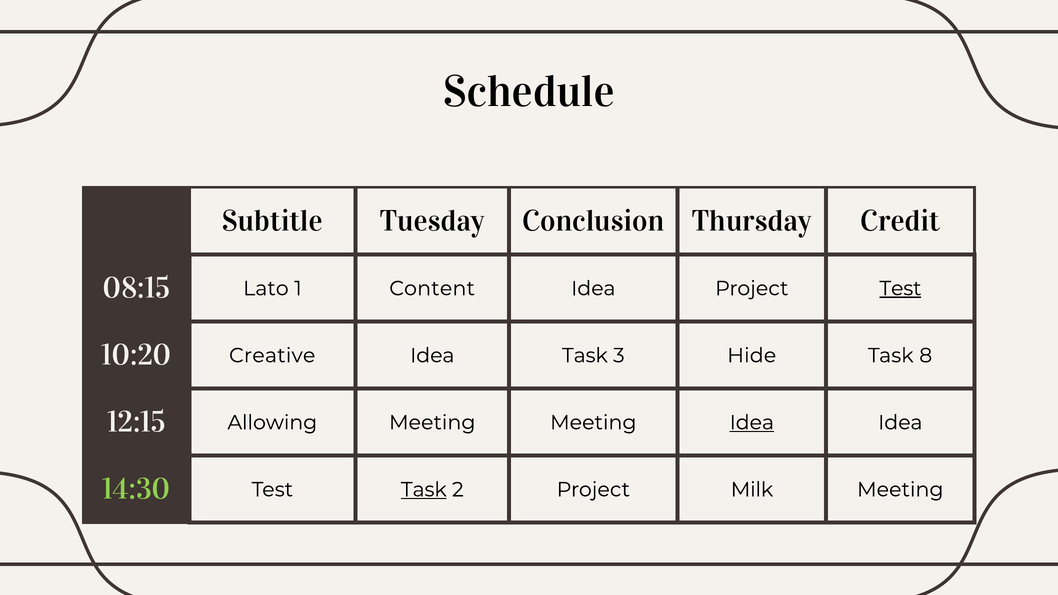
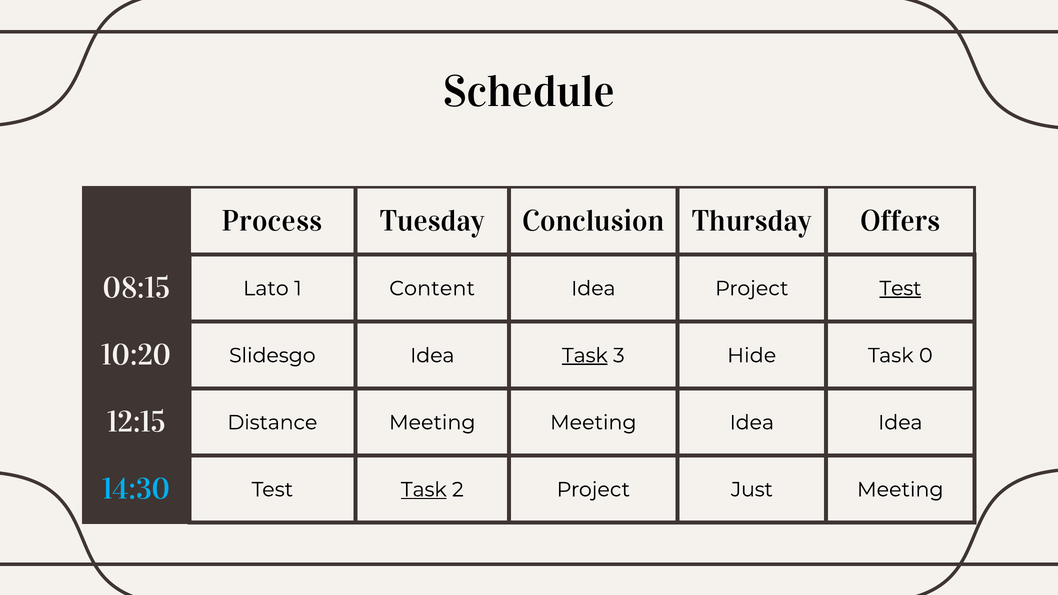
Subtitle: Subtitle -> Process
Credit: Credit -> Offers
Creative: Creative -> Slidesgo
Task at (585, 356) underline: none -> present
8: 8 -> 0
Allowing: Allowing -> Distance
Idea at (752, 423) underline: present -> none
14:30 colour: light green -> light blue
Milk: Milk -> Just
